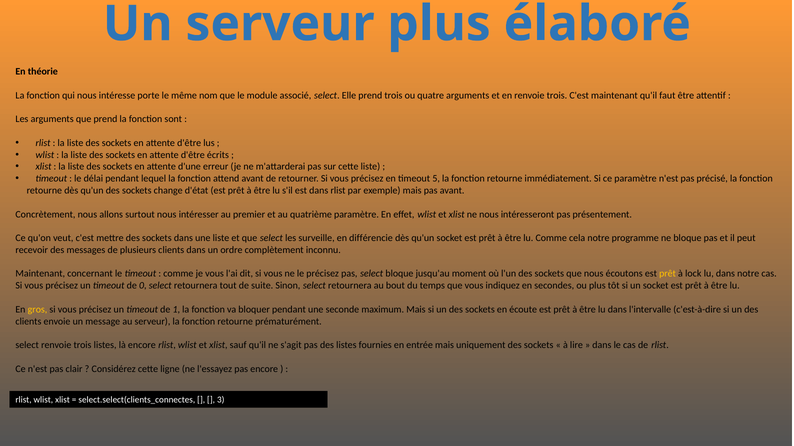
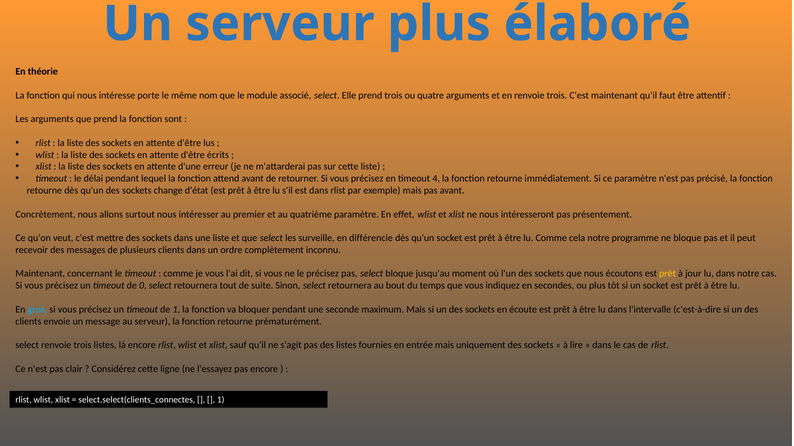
5: 5 -> 4
lock: lock -> jour
gros colour: yellow -> light blue
3 at (221, 401): 3 -> 1
